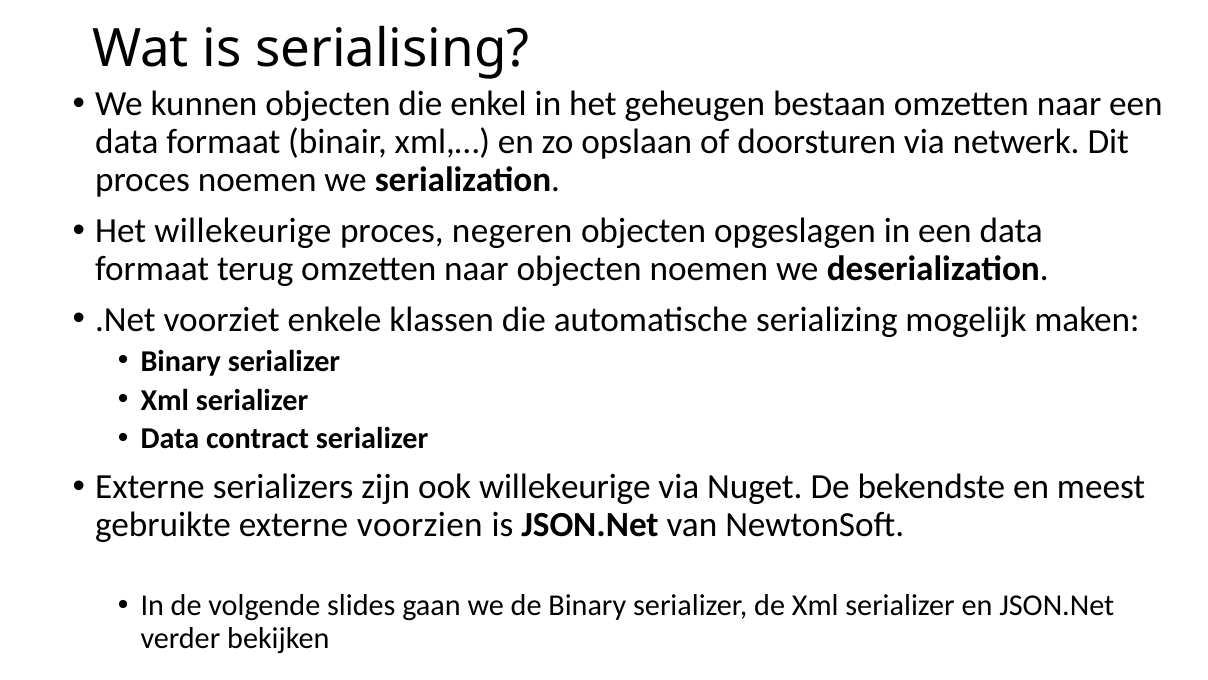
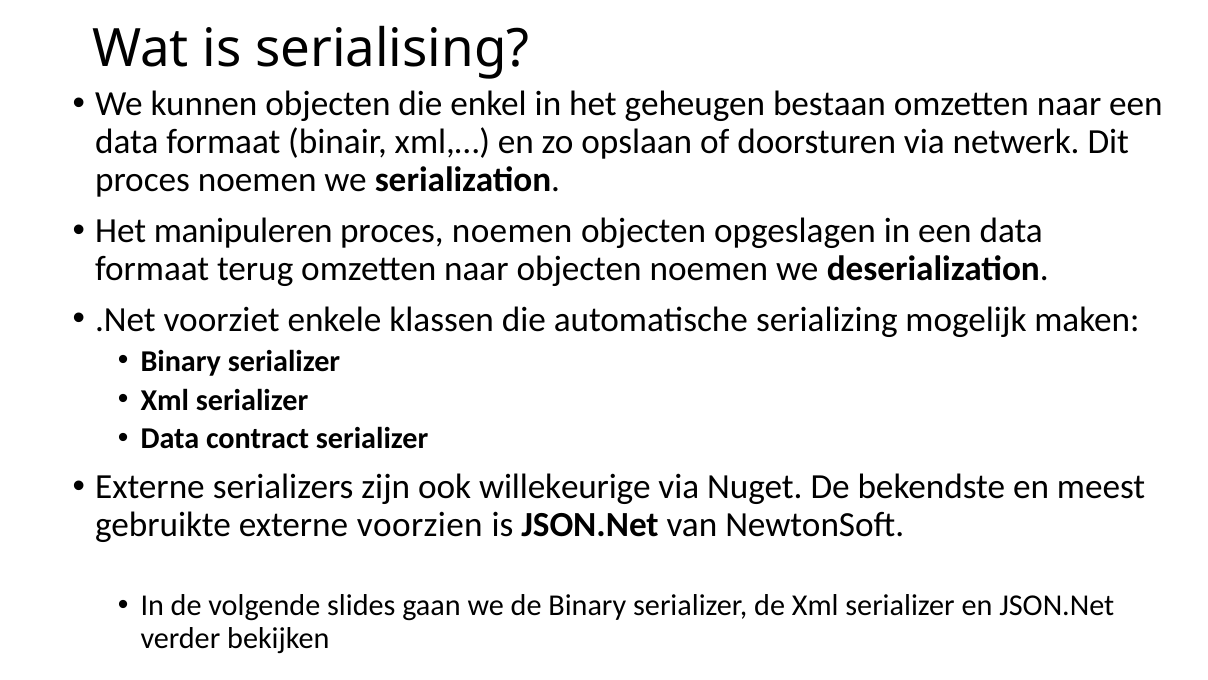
Het willekeurige: willekeurige -> manipuleren
negeren at (512, 231): negeren -> noemen
